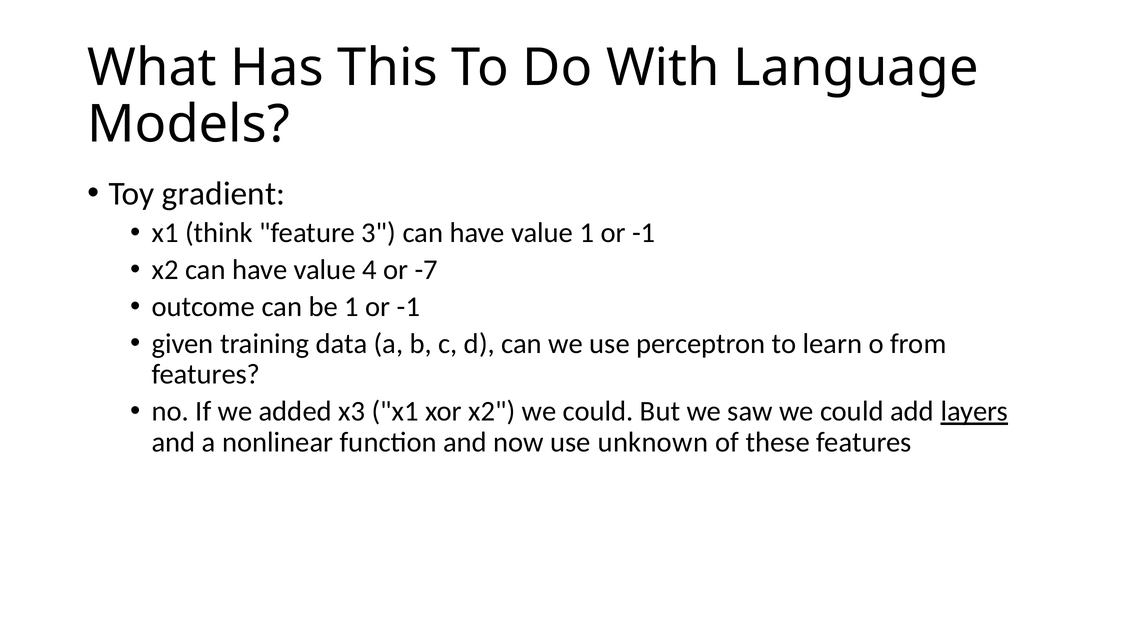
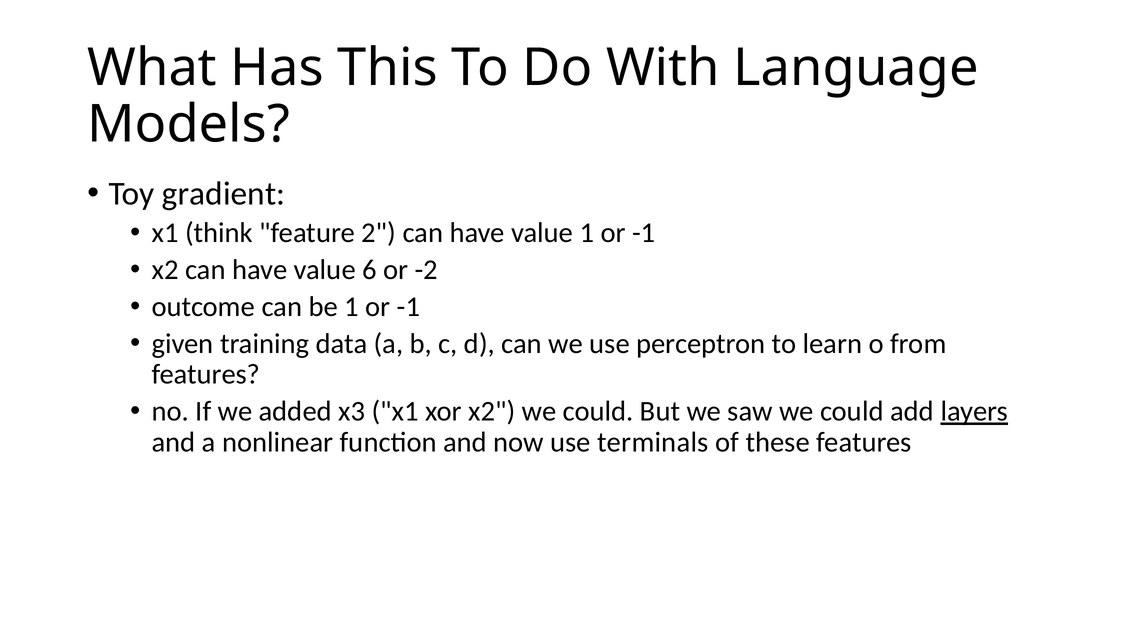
3: 3 -> 2
4: 4 -> 6
-7: -7 -> -2
unknown: unknown -> terminals
